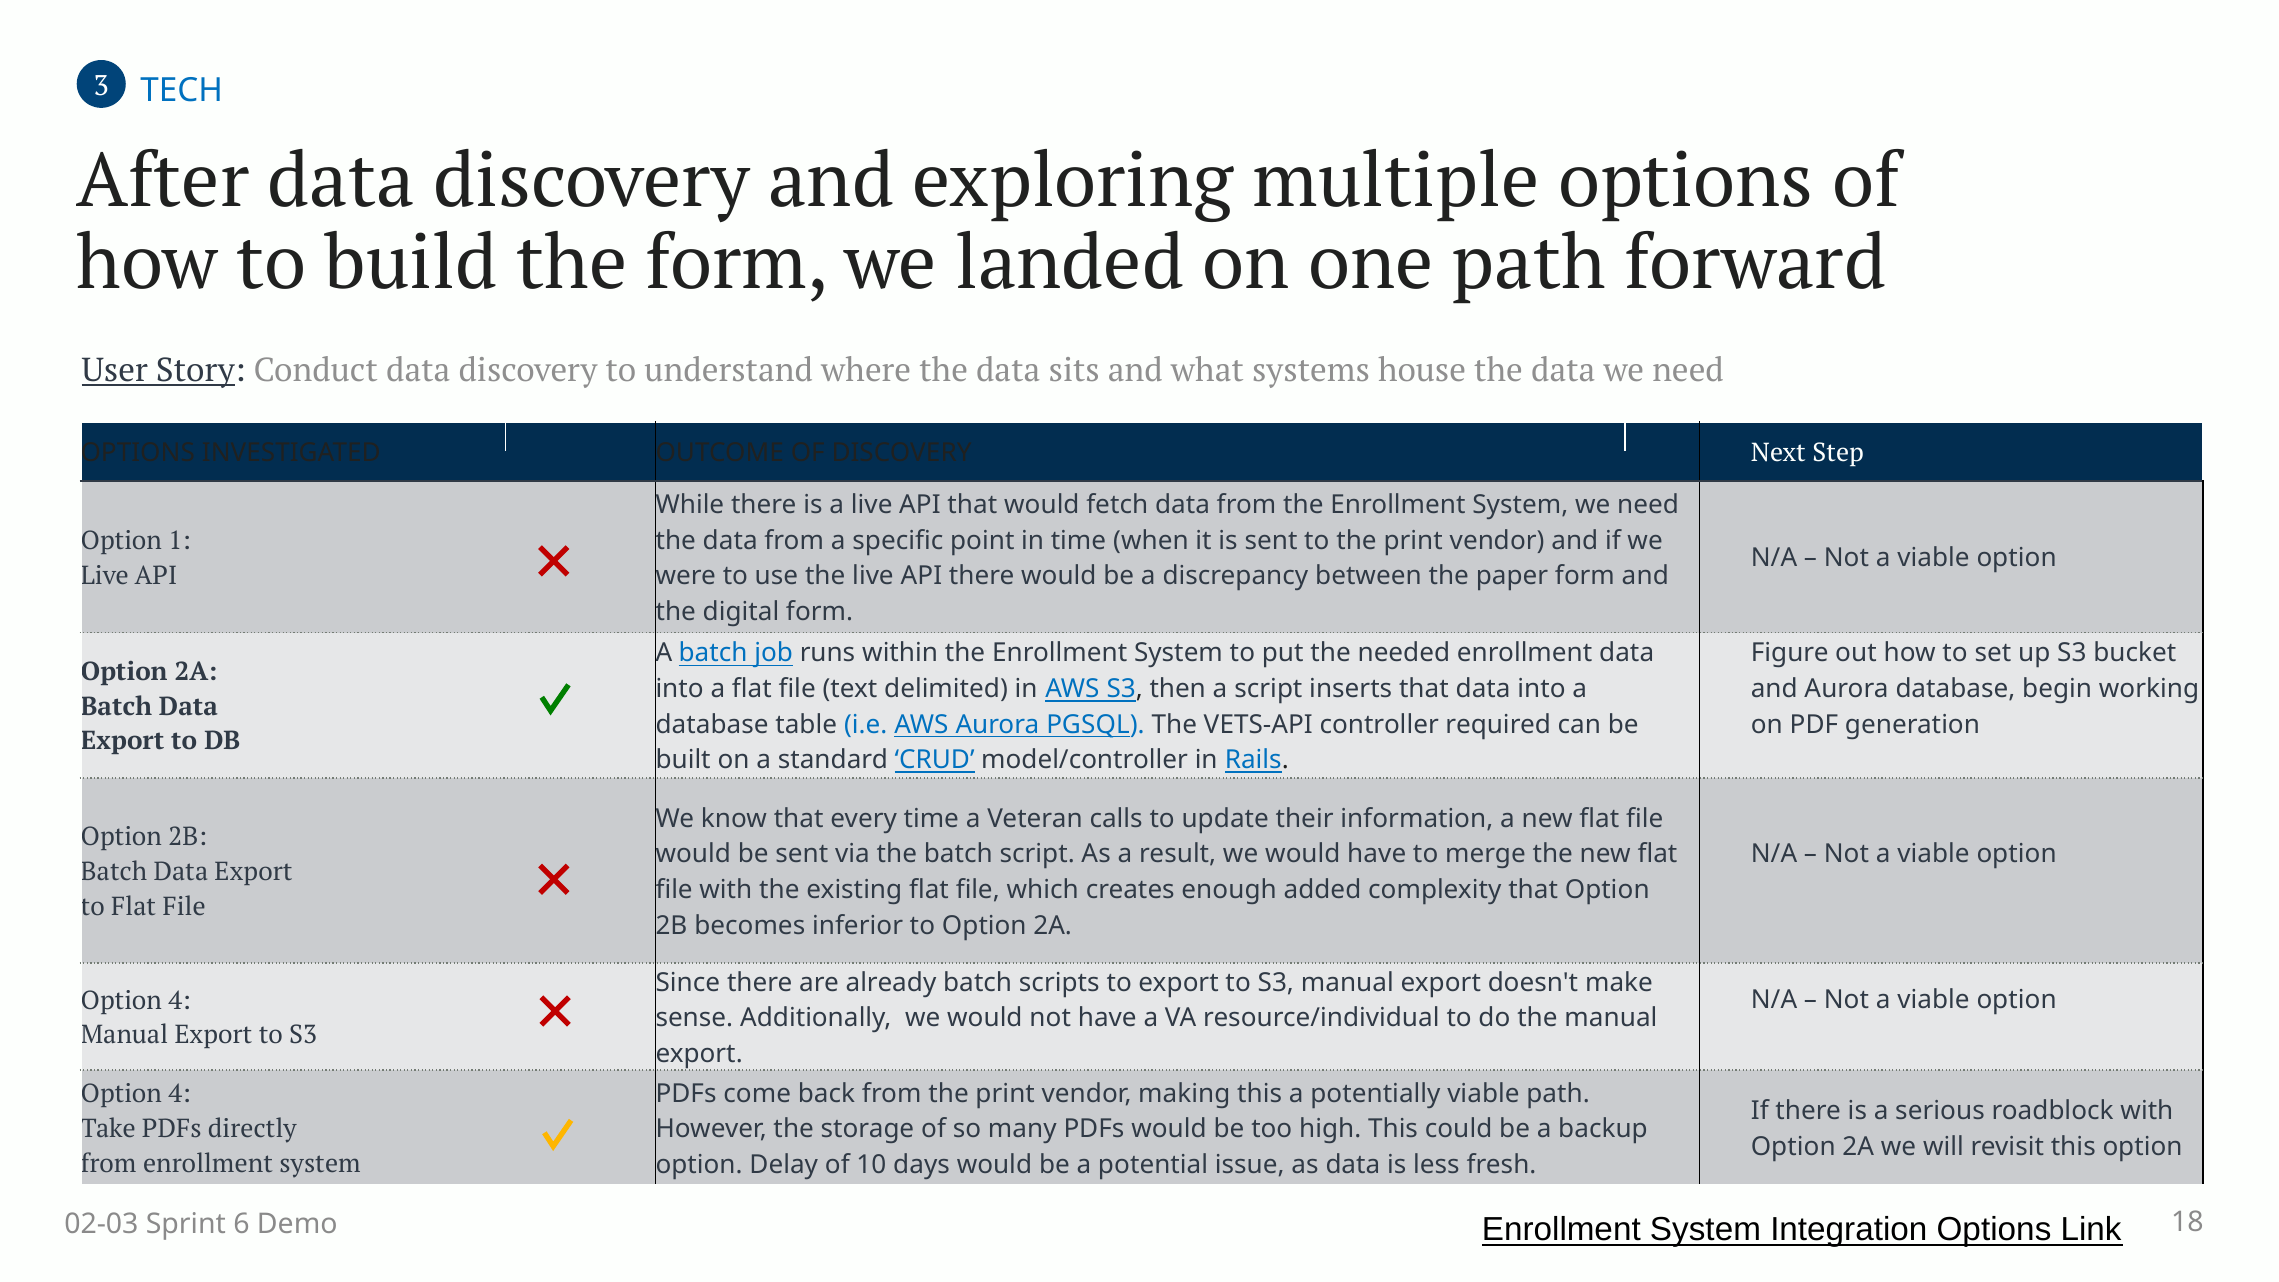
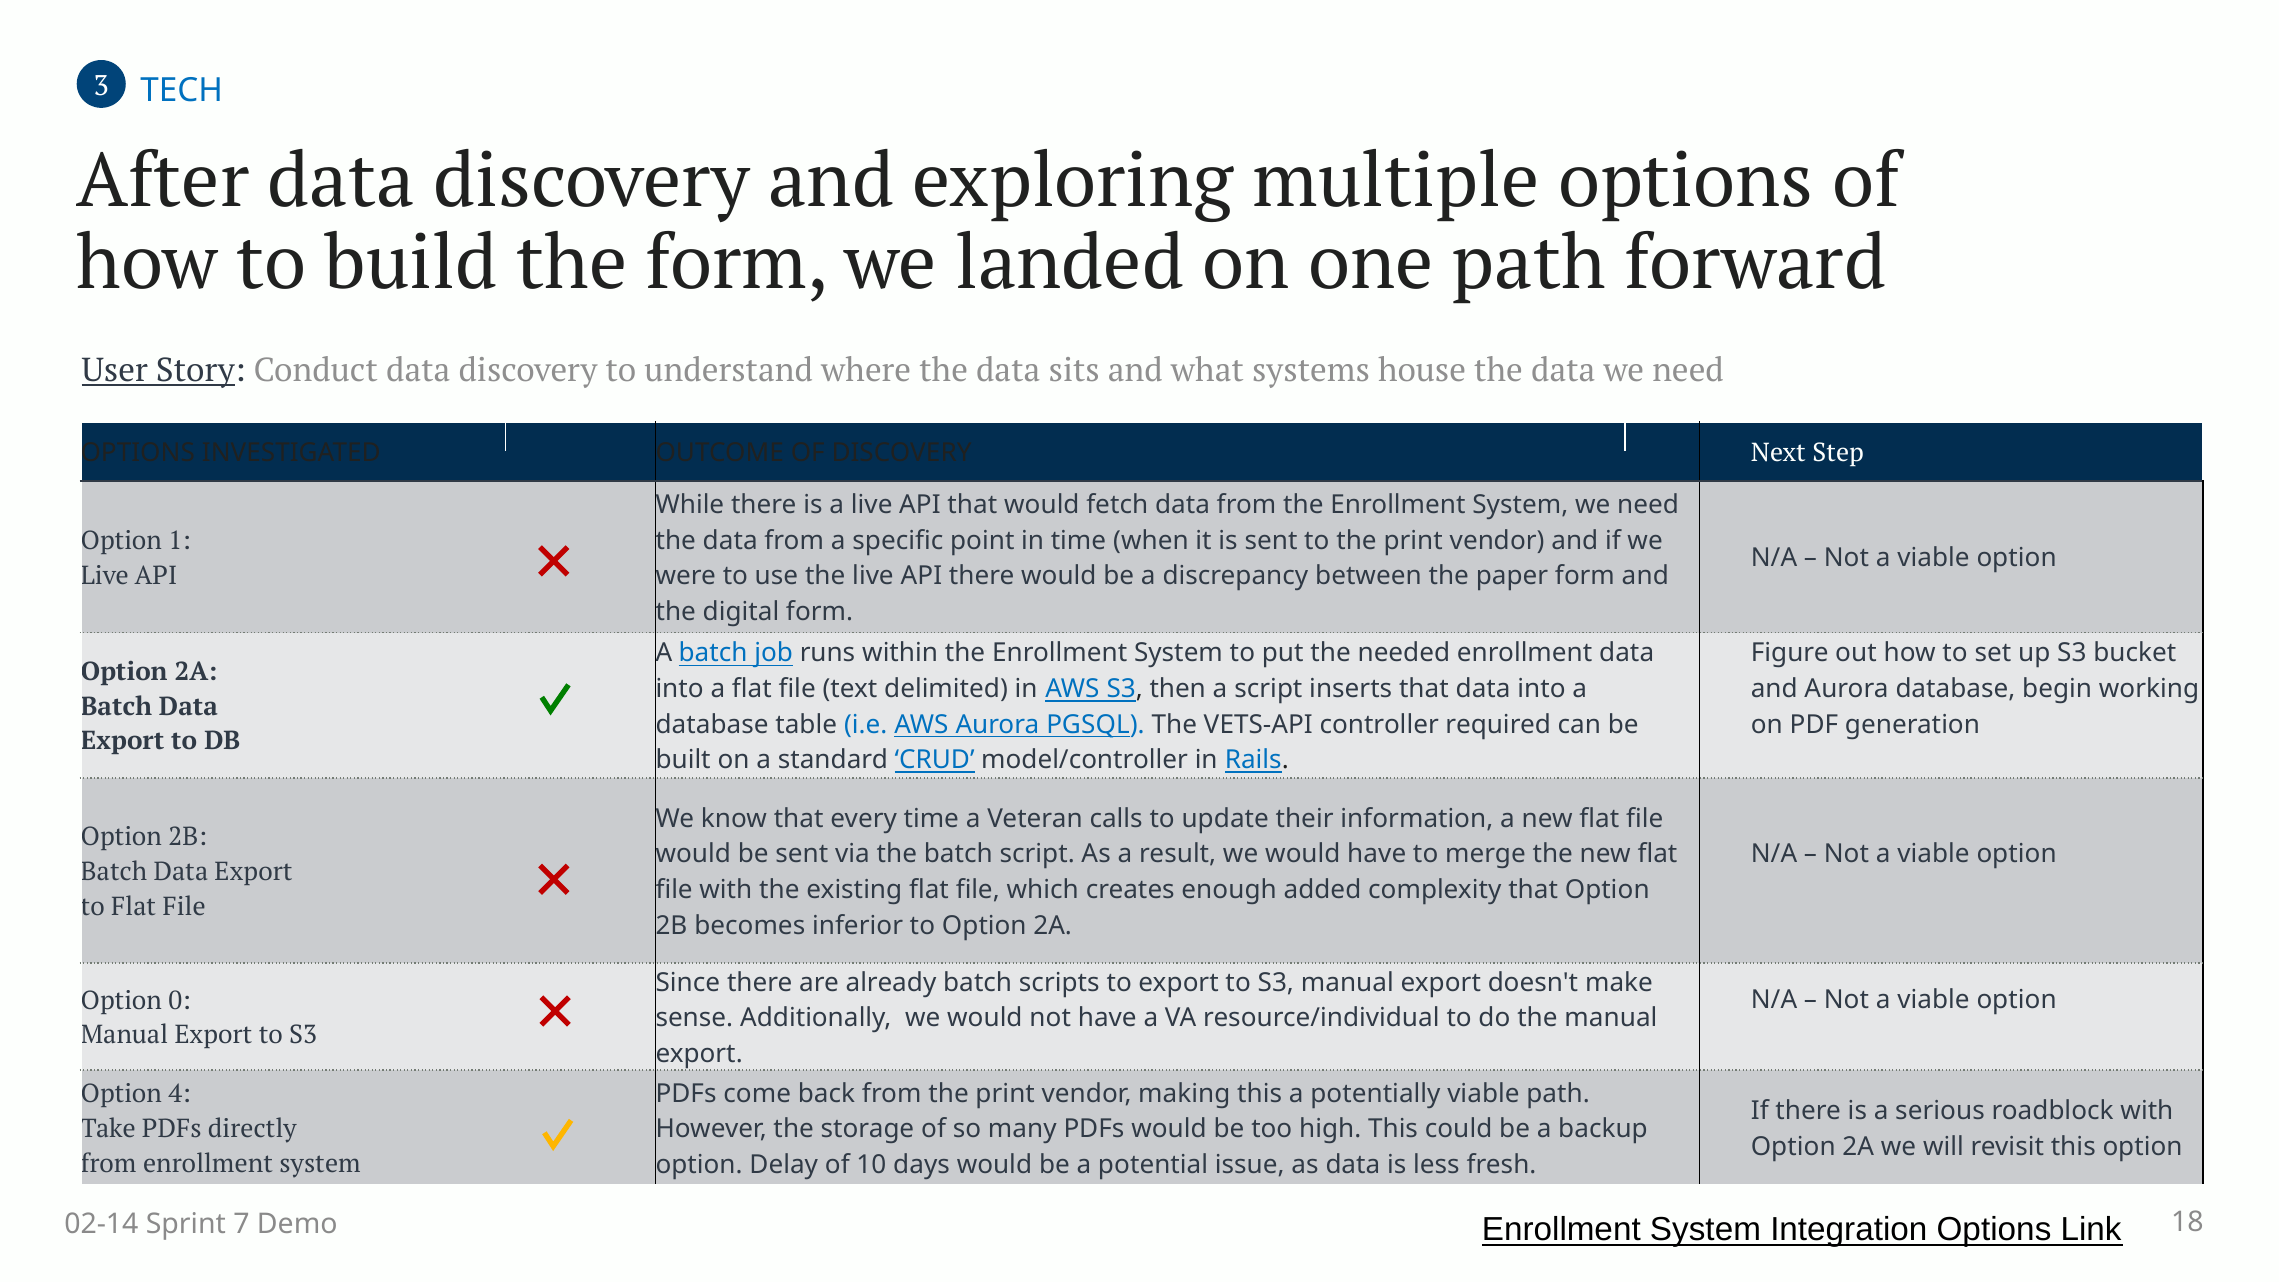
4 at (180, 1001): 4 -> 0
02-03: 02-03 -> 02-14
6: 6 -> 7
